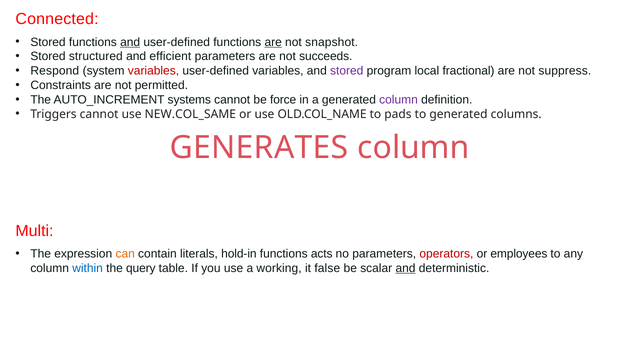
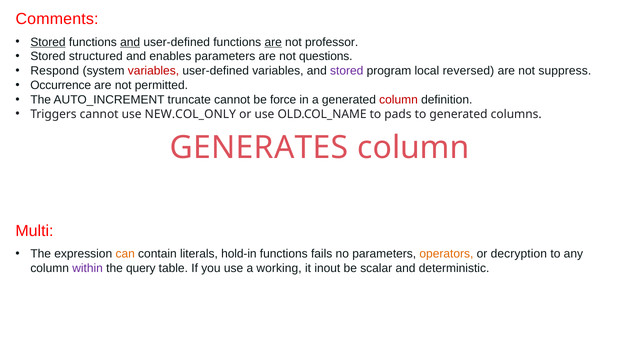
Connected: Connected -> Comments
Stored at (48, 42) underline: none -> present
snapshot: snapshot -> professor
efficient: efficient -> enables
succeeds: succeeds -> questions
fractional: fractional -> reversed
Constraints: Constraints -> Occurrence
systems: systems -> truncate
column at (399, 100) colour: purple -> red
NEW.COL_SAME: NEW.COL_SAME -> NEW.COL_ONLY
acts: acts -> fails
operators colour: red -> orange
employees: employees -> decryption
within colour: blue -> purple
false: false -> inout
and at (406, 268) underline: present -> none
